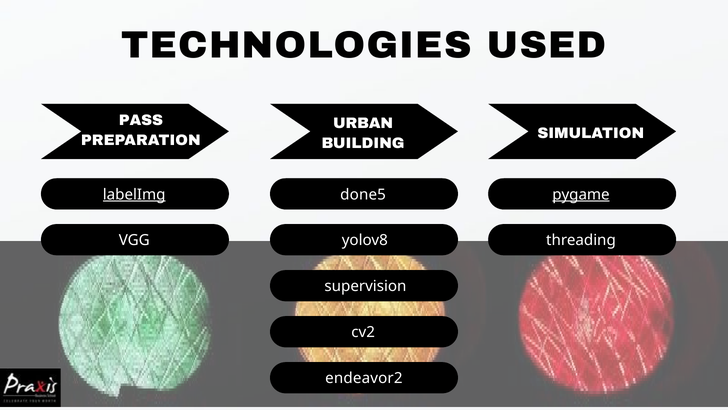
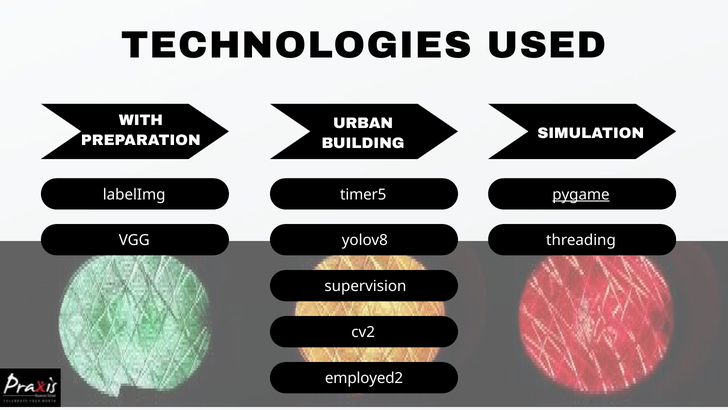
PASS: PASS -> WITH
labelImg underline: present -> none
done5: done5 -> timer5
endeavor2: endeavor2 -> employed2
